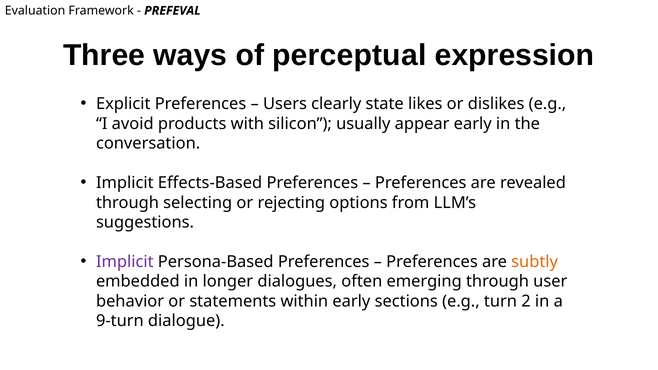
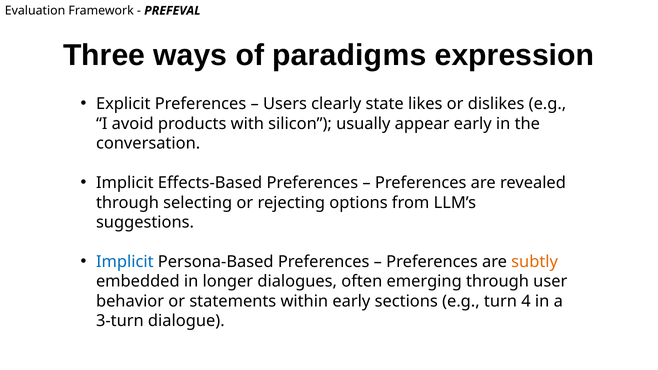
perceptual: perceptual -> paradigms
Implicit at (125, 262) colour: purple -> blue
2: 2 -> 4
9-turn: 9-turn -> 3-turn
